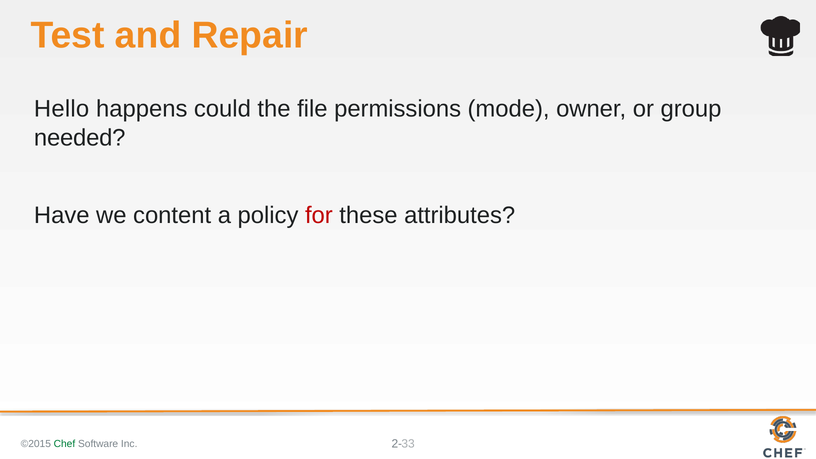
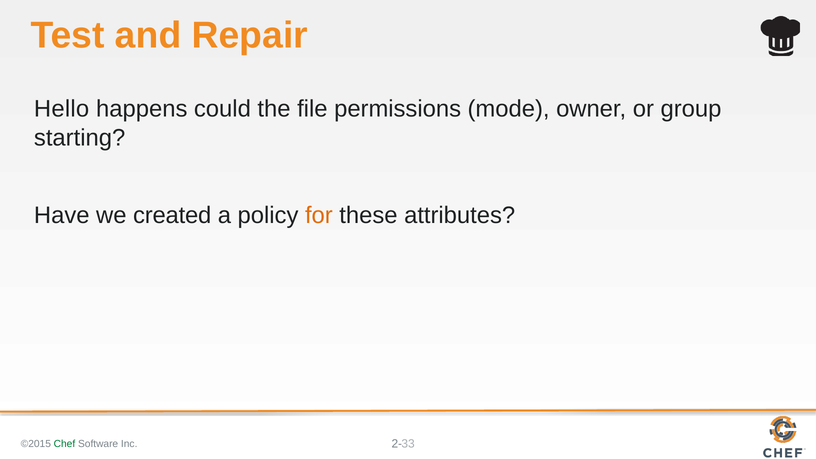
needed: needed -> starting
content: content -> created
for colour: red -> orange
